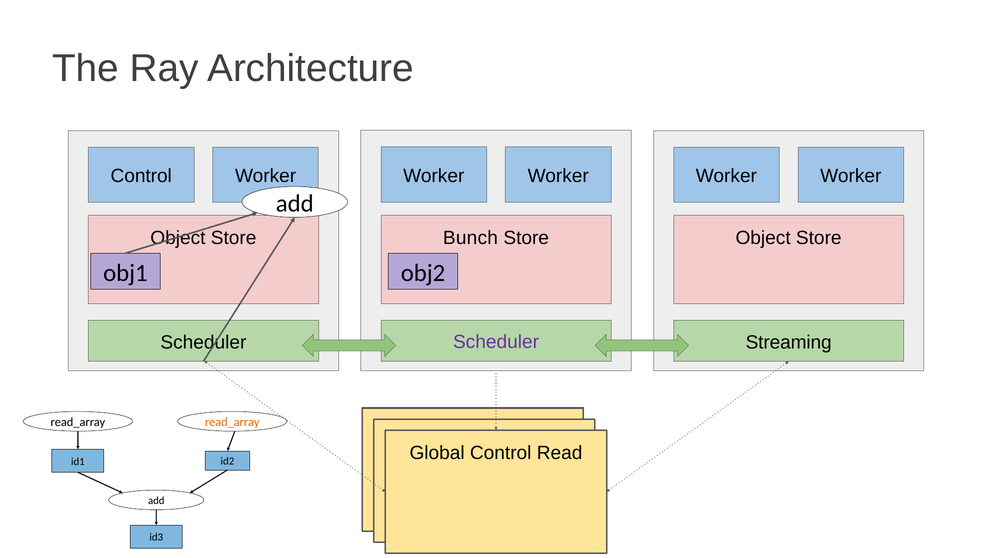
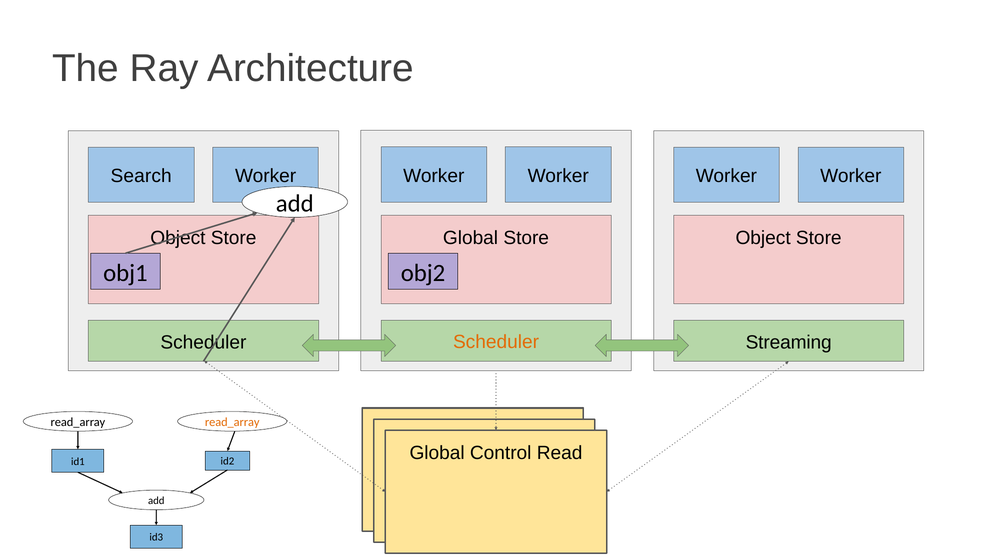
Control at (141, 176): Control -> Search
Bunch at (470, 238): Bunch -> Global
Scheduler at (496, 342) colour: purple -> orange
